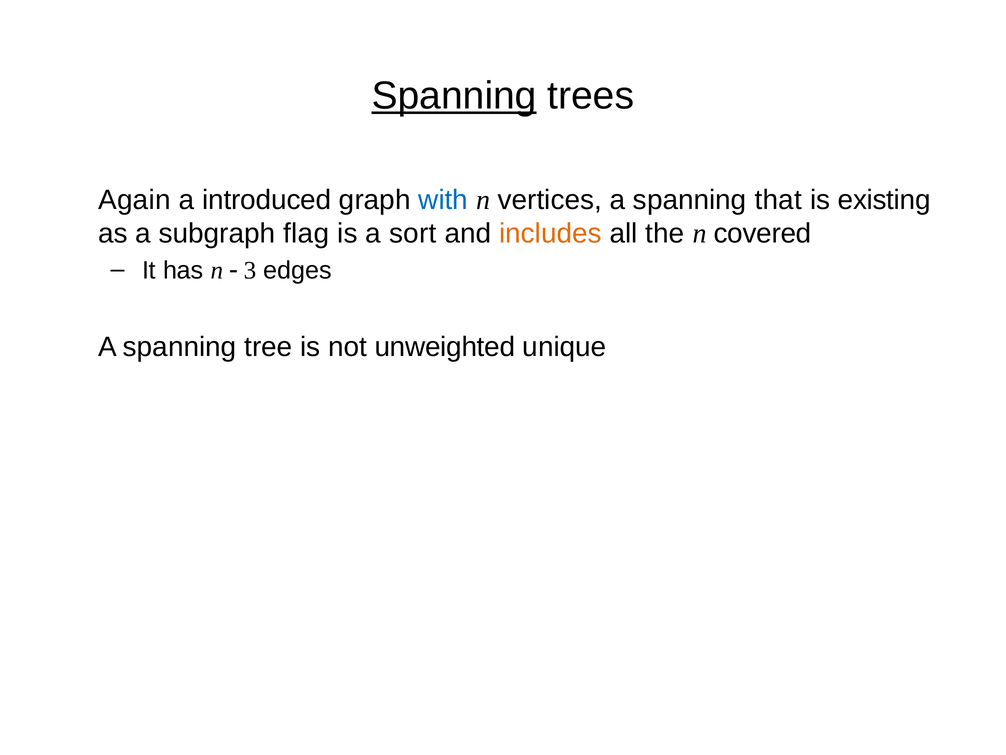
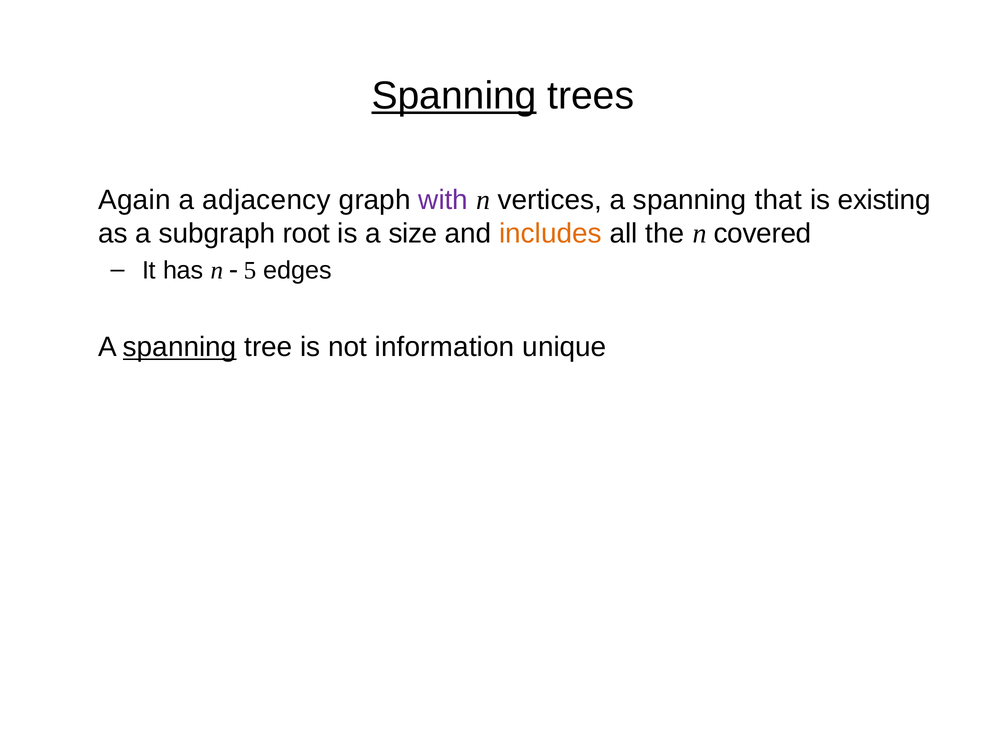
introduced: introduced -> adjacency
with colour: blue -> purple
flag: flag -> root
sort: sort -> size
3: 3 -> 5
spanning at (180, 347) underline: none -> present
unweighted: unweighted -> information
